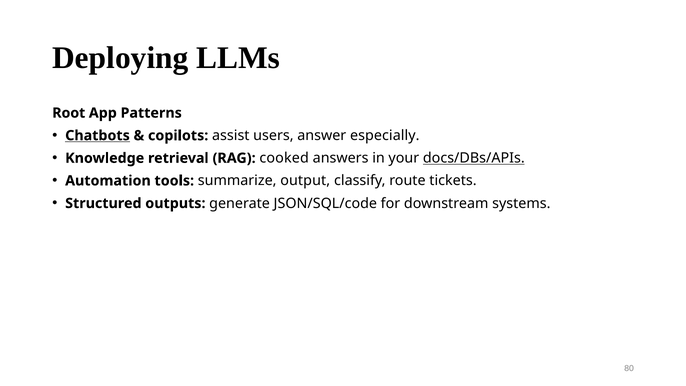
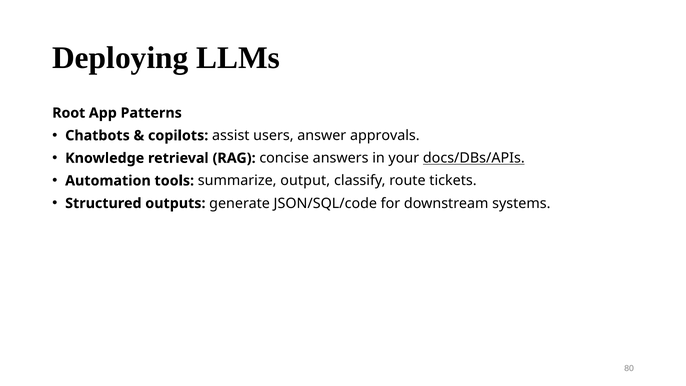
Chatbots underline: present -> none
especially: especially -> approvals
cooked: cooked -> concise
